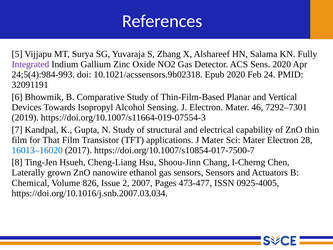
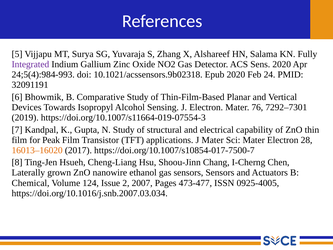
46: 46 -> 76
That: That -> Peak
16013–16020 colour: blue -> orange
826: 826 -> 124
